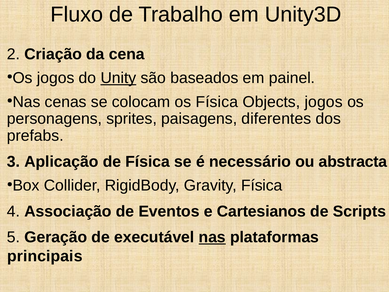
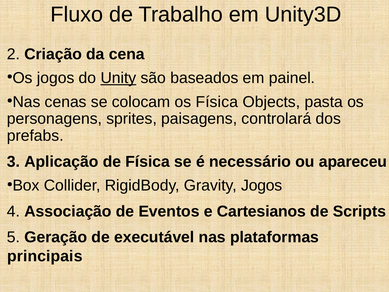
Objects jogos: jogos -> pasta
diferentes: diferentes -> controlará
abstracta: abstracta -> apareceu
Gravity Física: Física -> Jogos
nas at (212, 237) underline: present -> none
